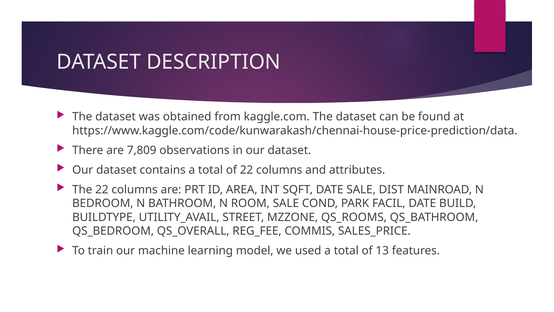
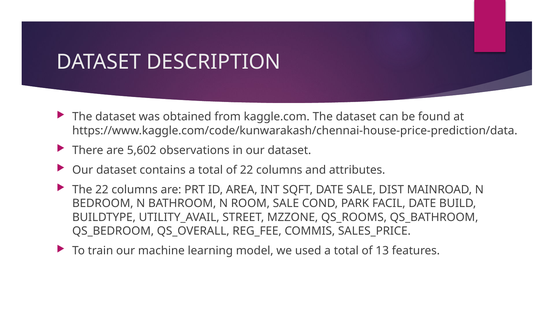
7,809: 7,809 -> 5,602
